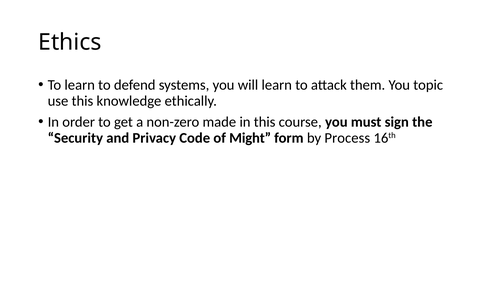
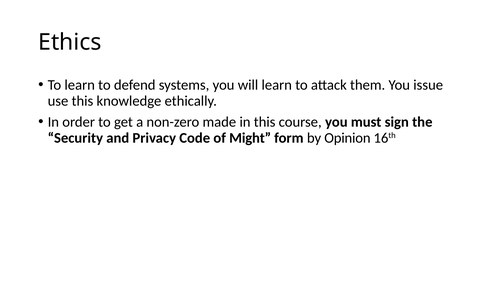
topic: topic -> issue
Process: Process -> Opinion
